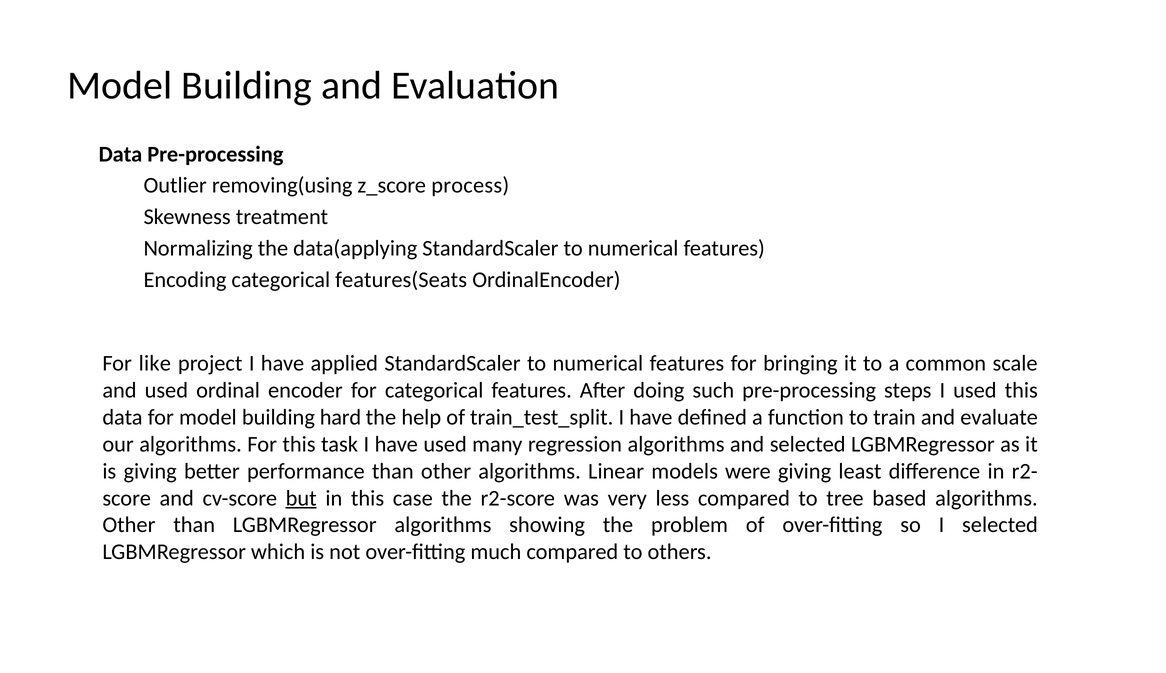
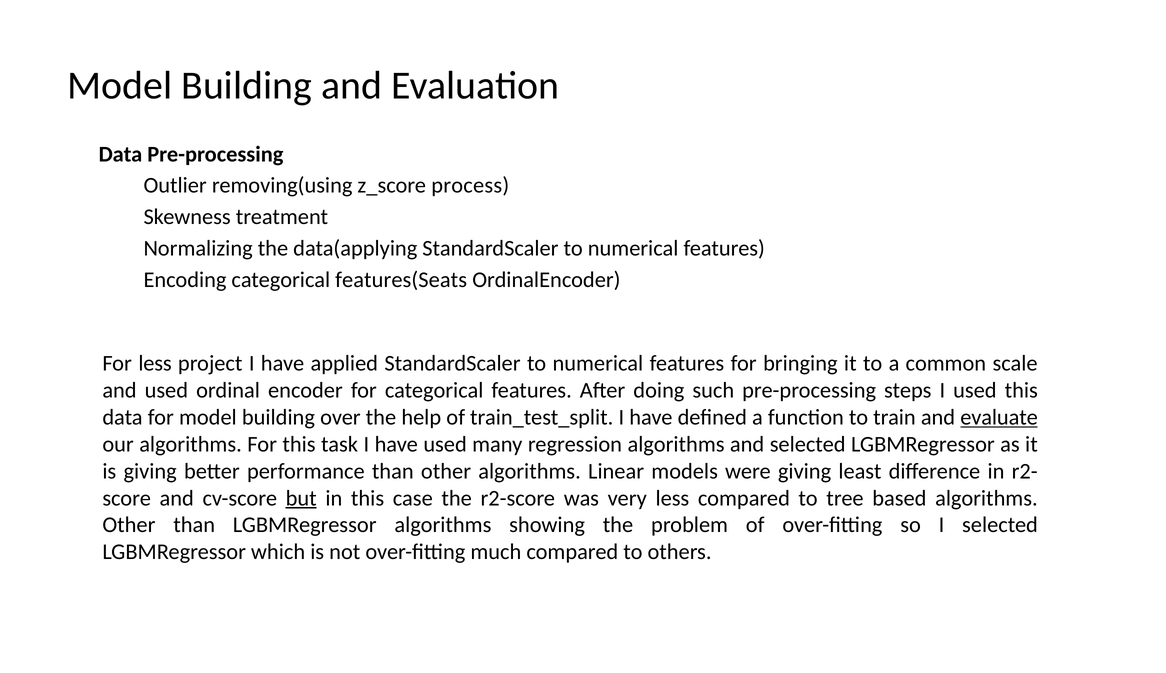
For like: like -> less
hard: hard -> over
evaluate underline: none -> present
